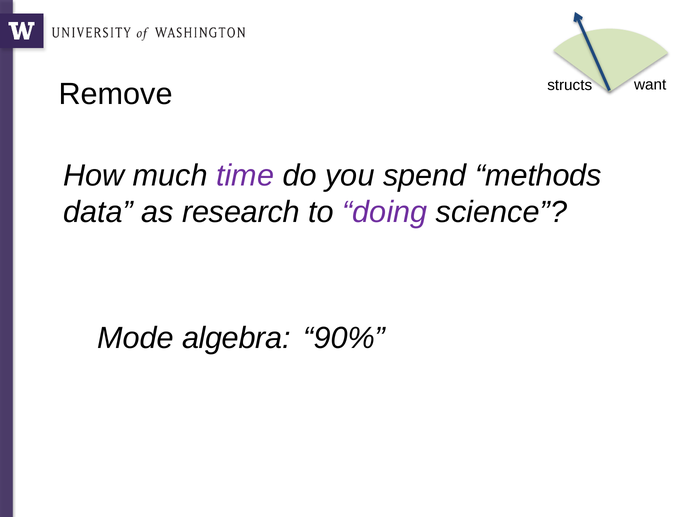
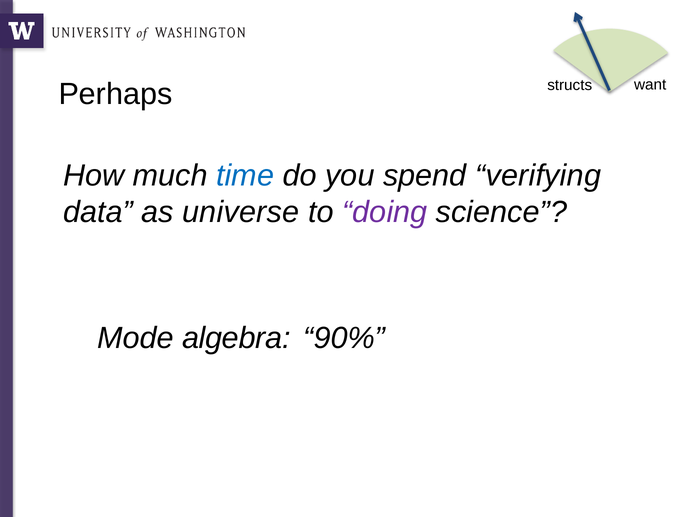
Remove: Remove -> Perhaps
time colour: purple -> blue
methods: methods -> verifying
research: research -> universe
